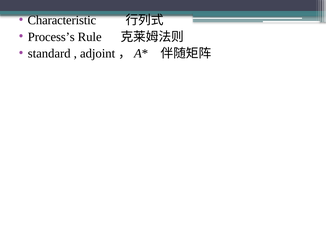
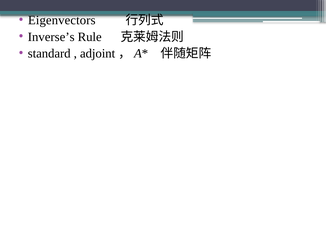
Characteristic: Characteristic -> Eigenvectors
Process’s: Process’s -> Inverse’s
